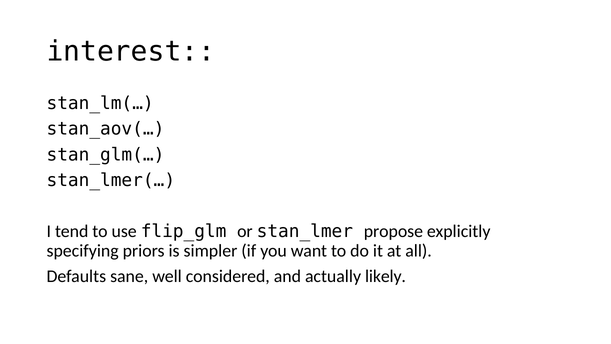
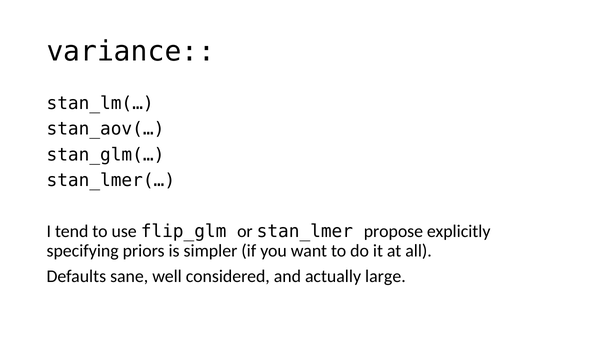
interest: interest -> variance
likely: likely -> large
